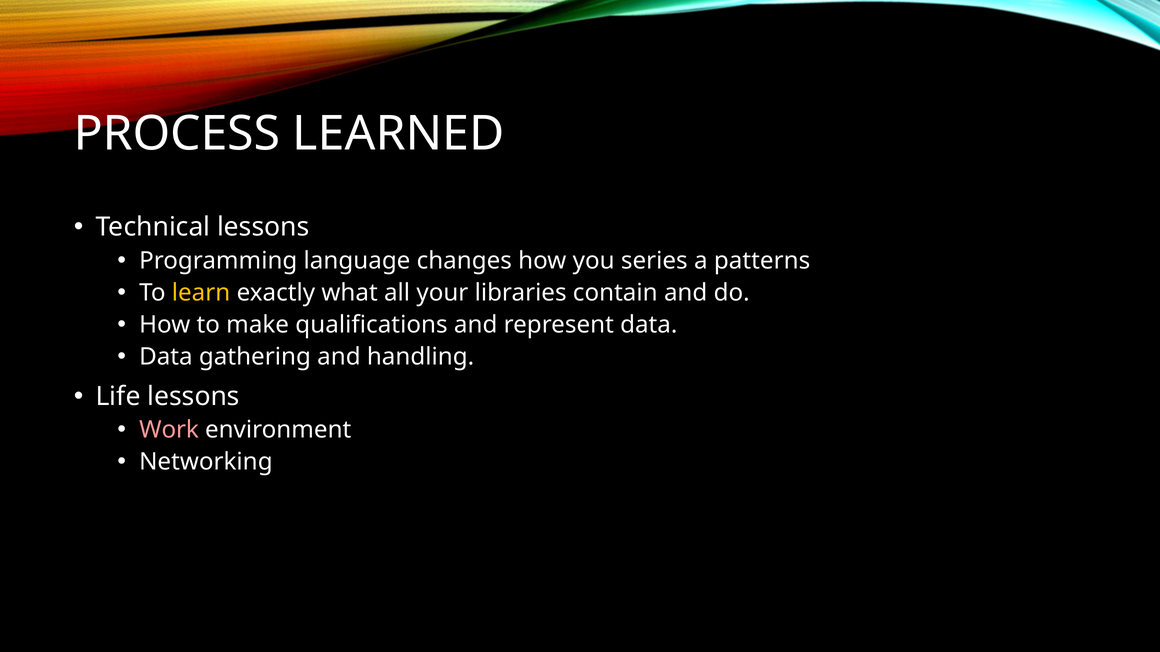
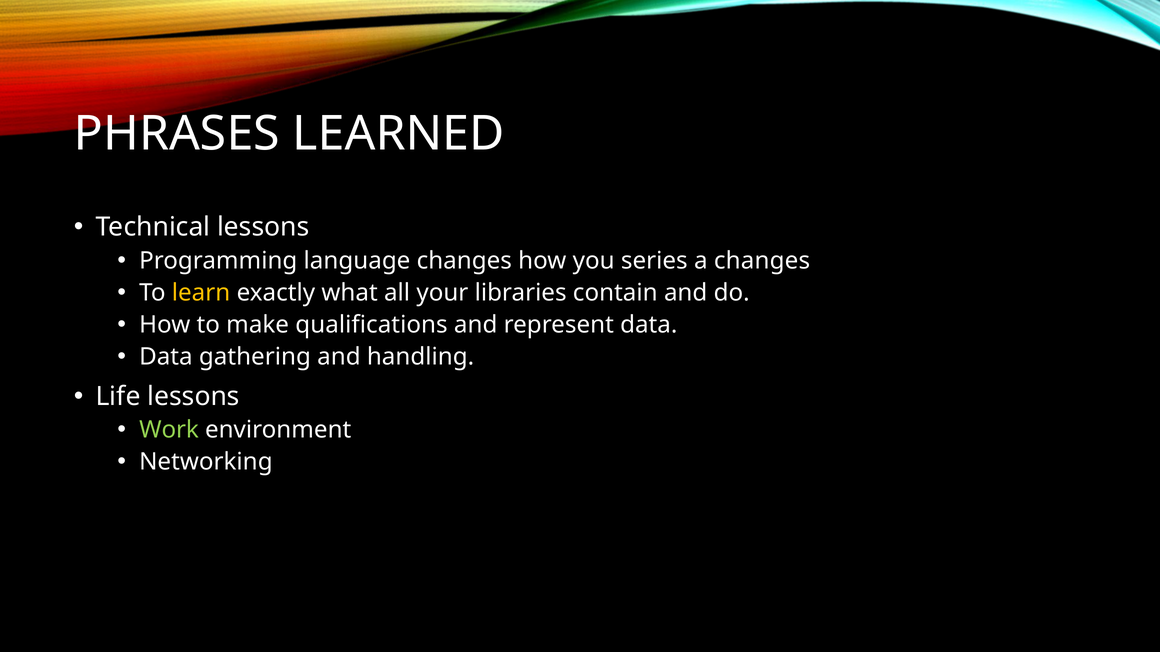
PROCESS: PROCESS -> PHRASES
a patterns: patterns -> changes
Work colour: pink -> light green
